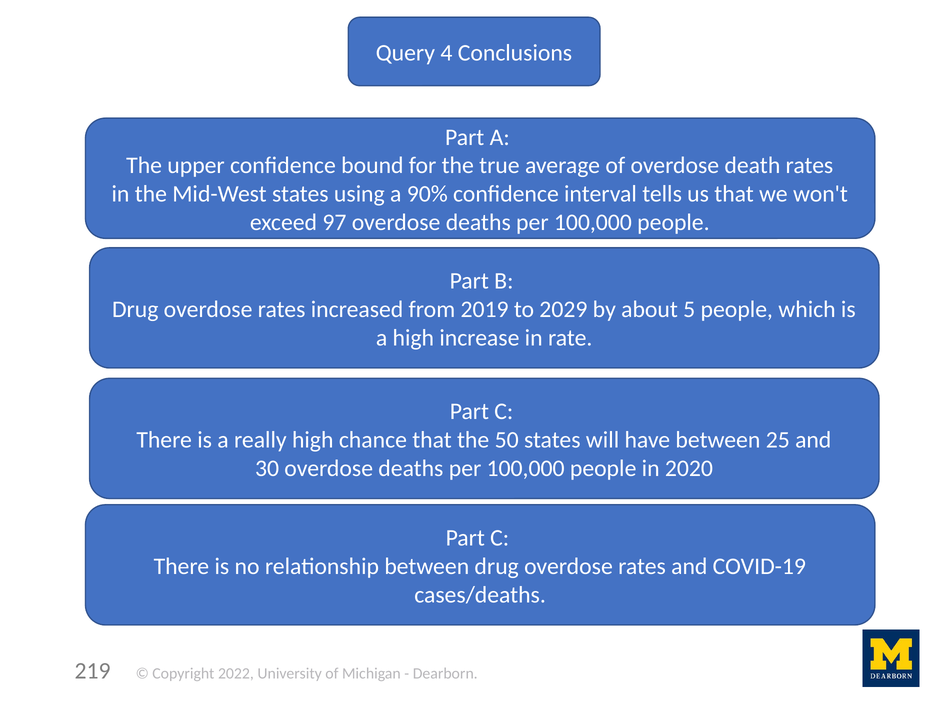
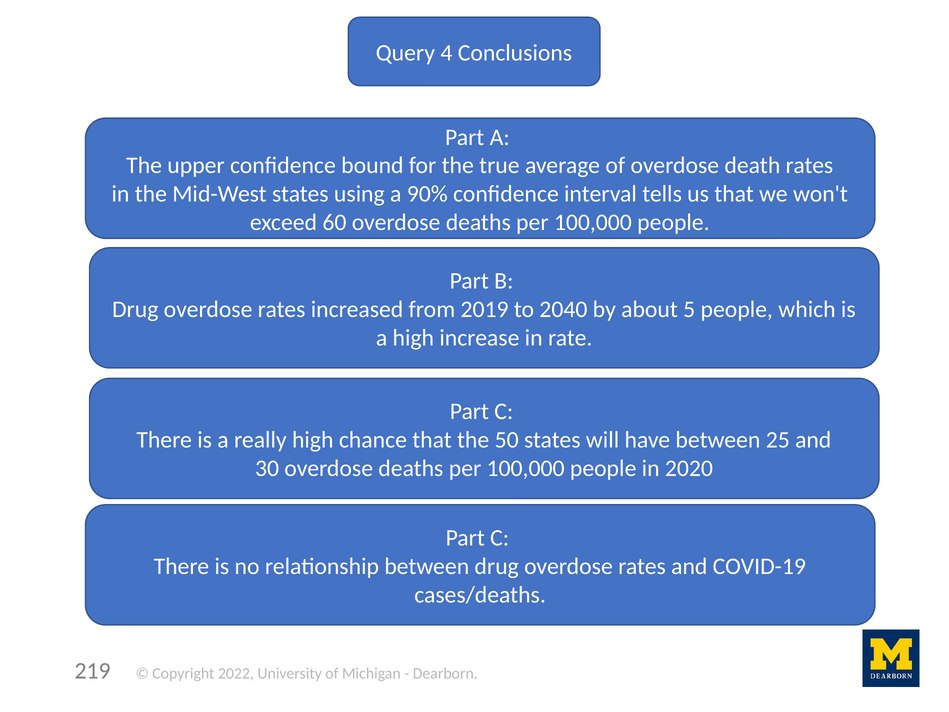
97: 97 -> 60
2029: 2029 -> 2040
